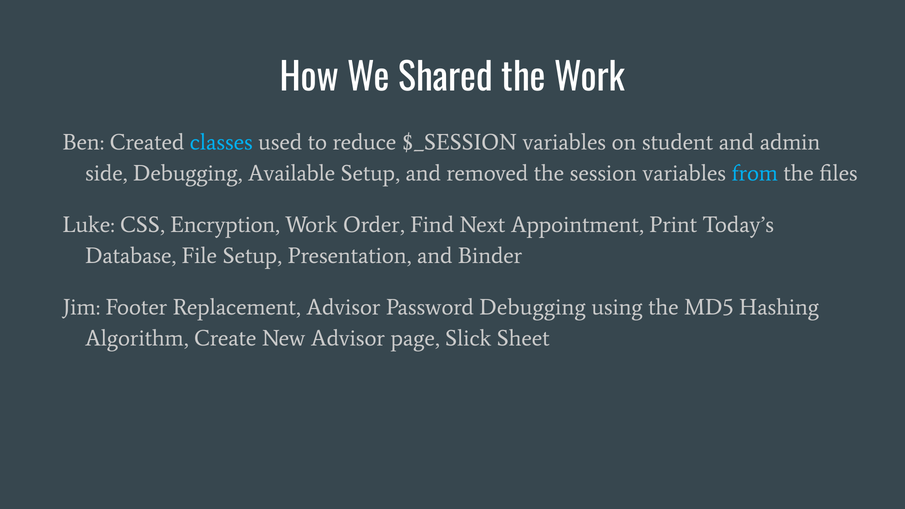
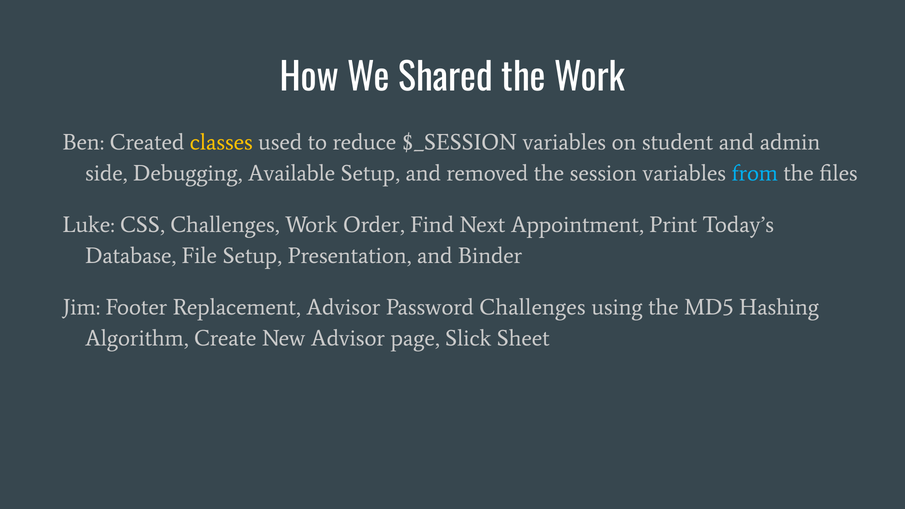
classes colour: light blue -> yellow
CSS Encryption: Encryption -> Challenges
Password Debugging: Debugging -> Challenges
